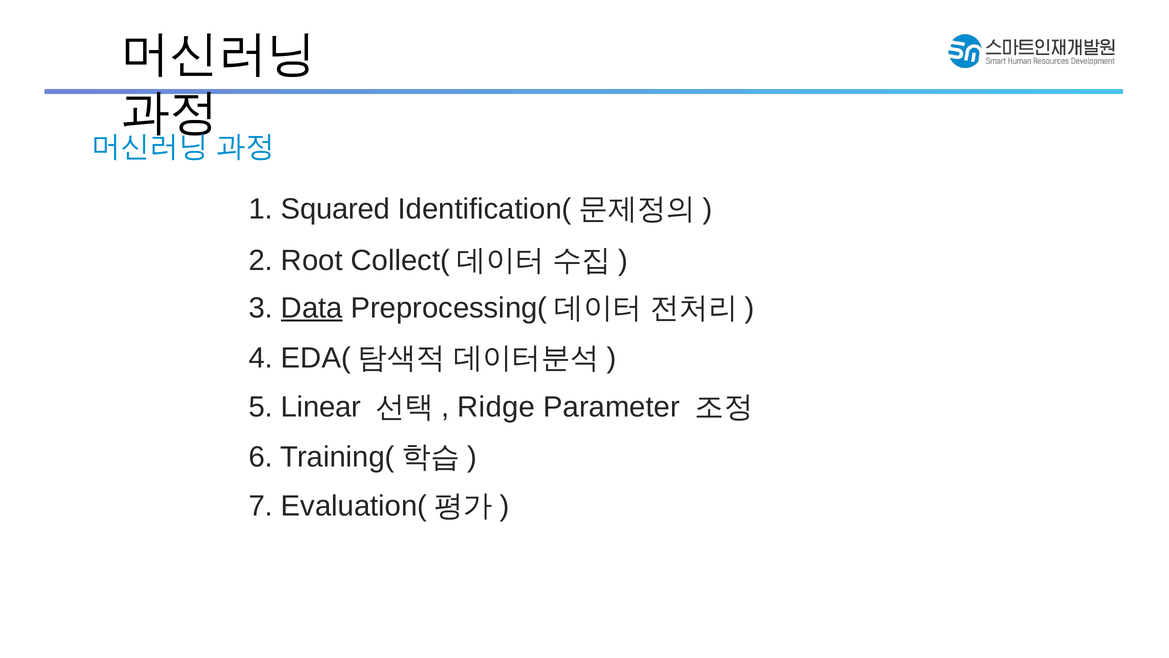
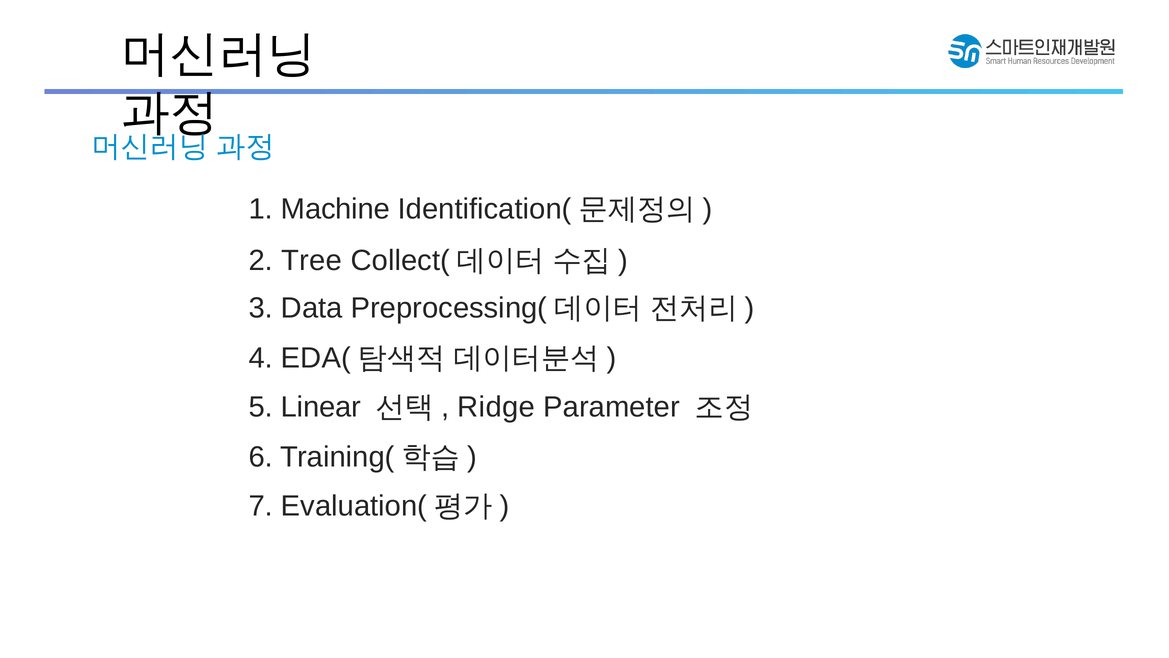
Squared: Squared -> Machine
Root: Root -> Tree
Data underline: present -> none
